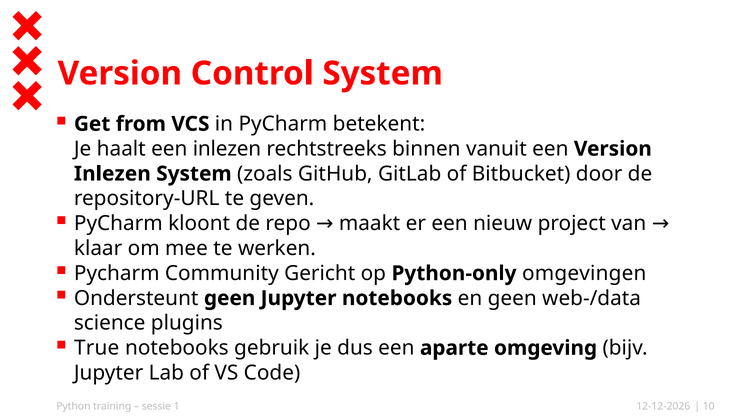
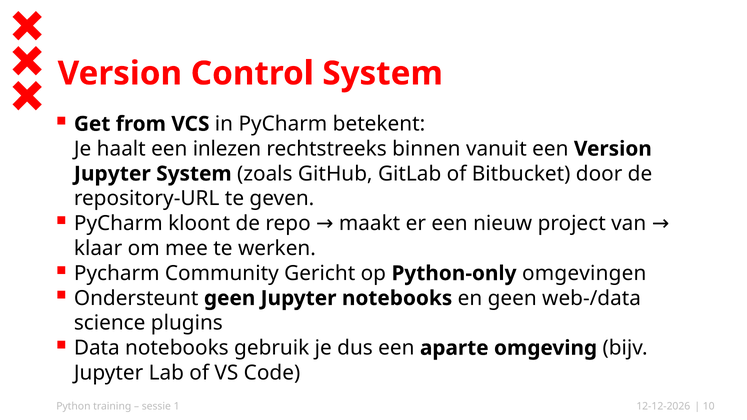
Inlezen at (112, 174): Inlezen -> Jupyter
True: True -> Data
